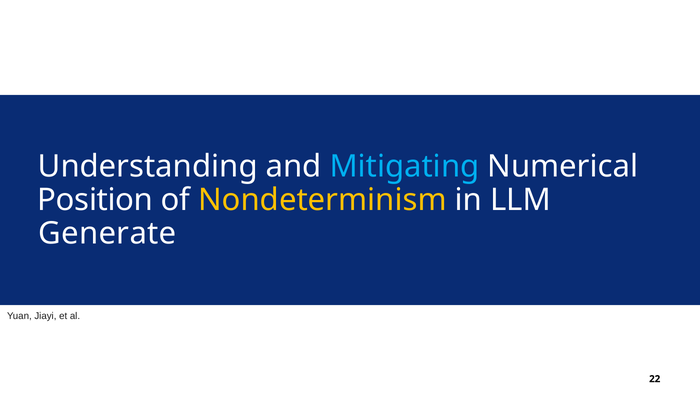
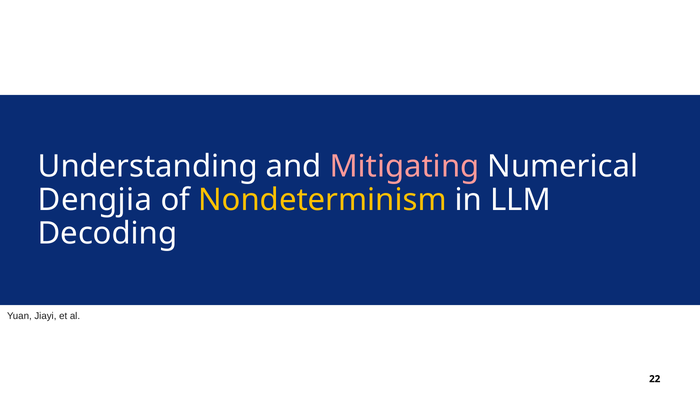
Mitigating colour: light blue -> pink
Position: Position -> Dengjia
Generate: Generate -> Decoding
